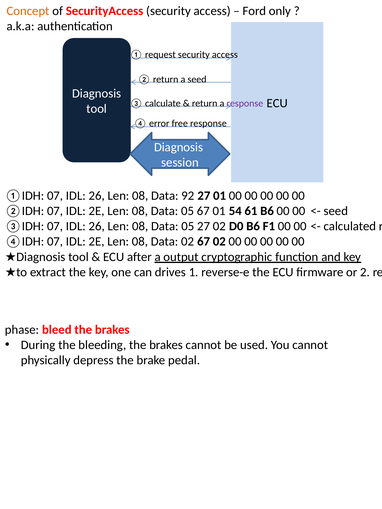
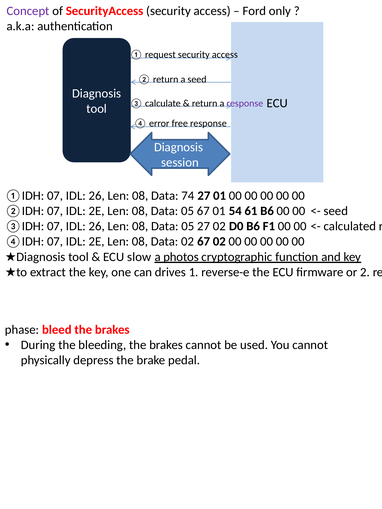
Concept colour: orange -> purple
92: 92 -> 74
after: after -> slow
output: output -> photos
